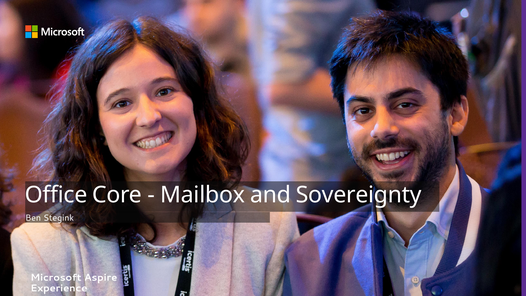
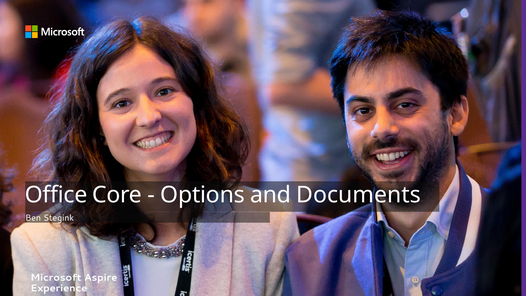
Mailbox: Mailbox -> Options
Sovereignty: Sovereignty -> Documents
